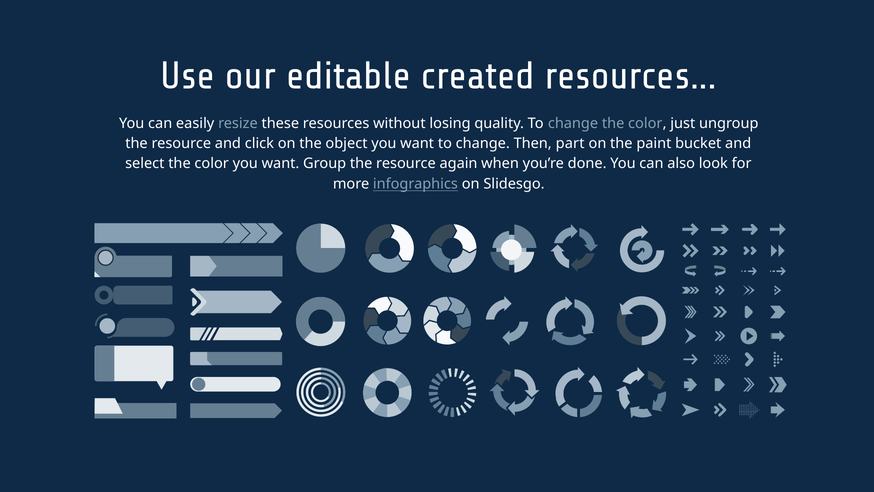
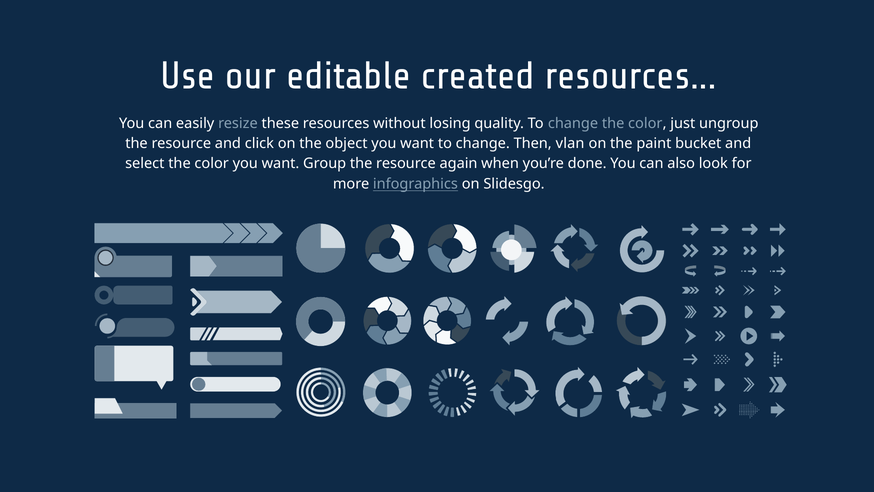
part: part -> vlan
